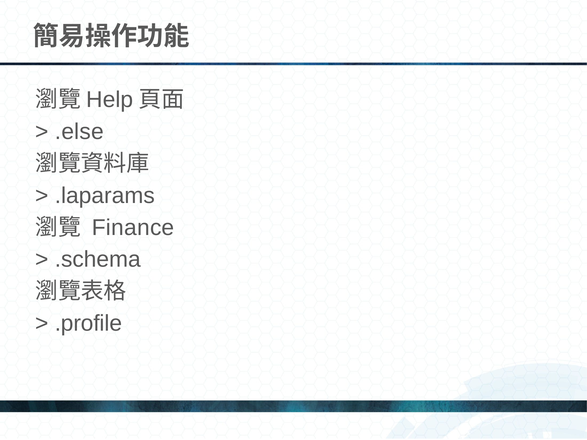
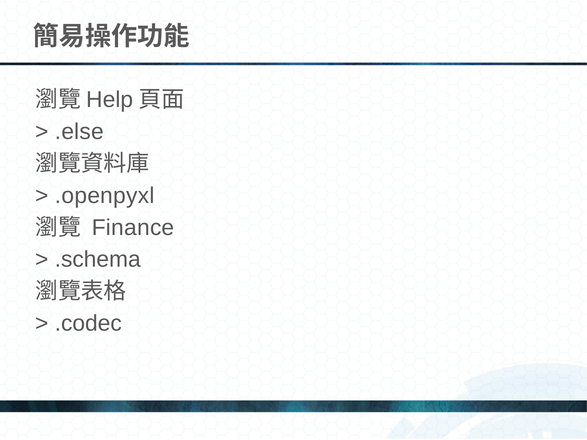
.laparams: .laparams -> .openpyxl
.profile: .profile -> .codec
